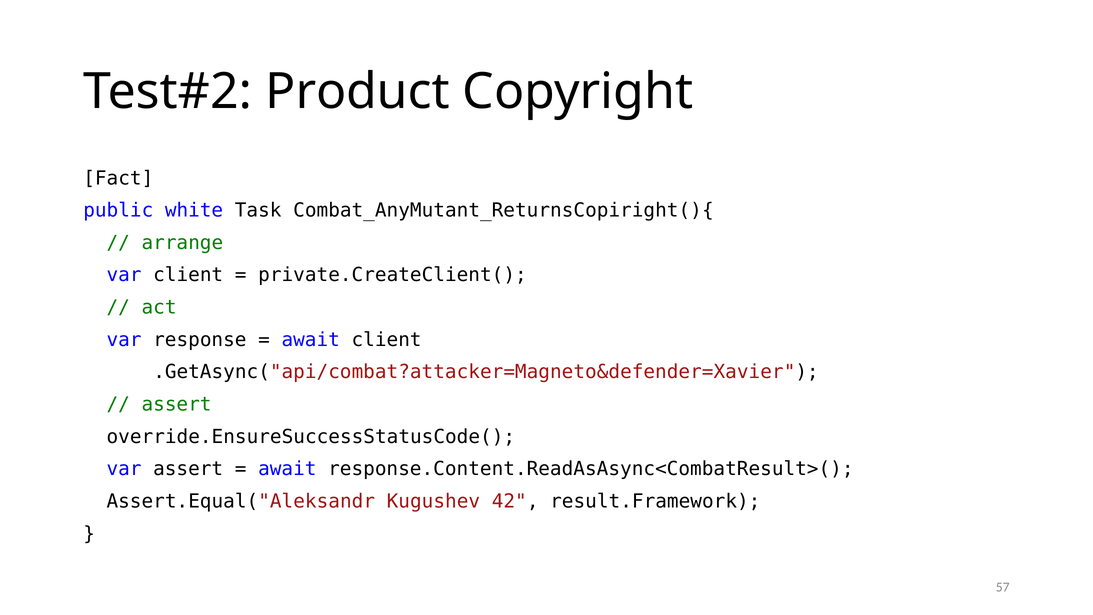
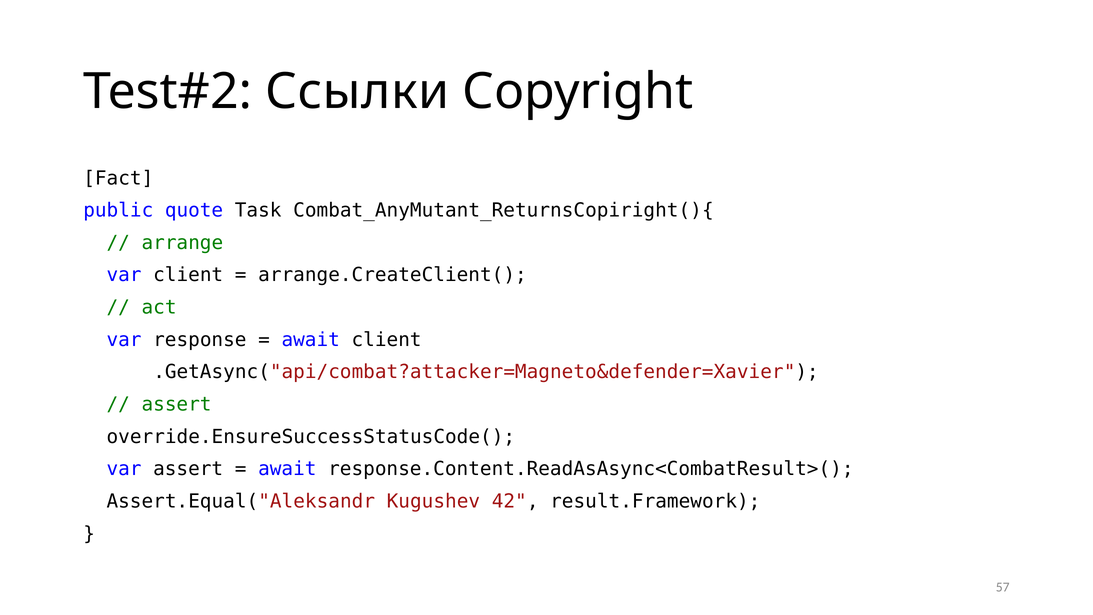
Product: Product -> Ссылки
white: white -> quote
private.CreateClient(: private.CreateClient( -> arrange.CreateClient(
